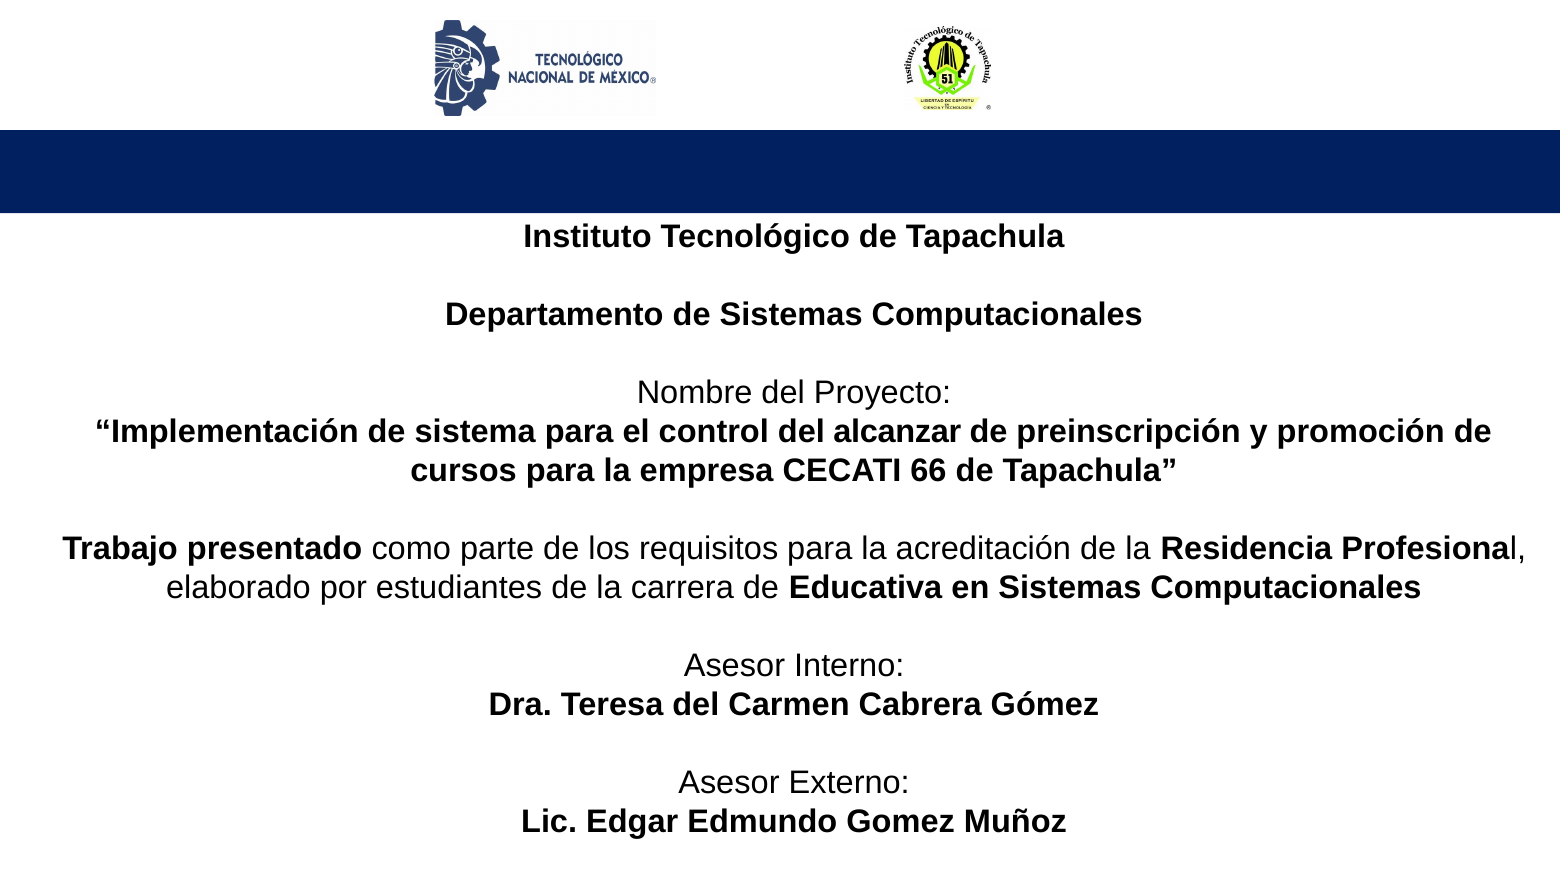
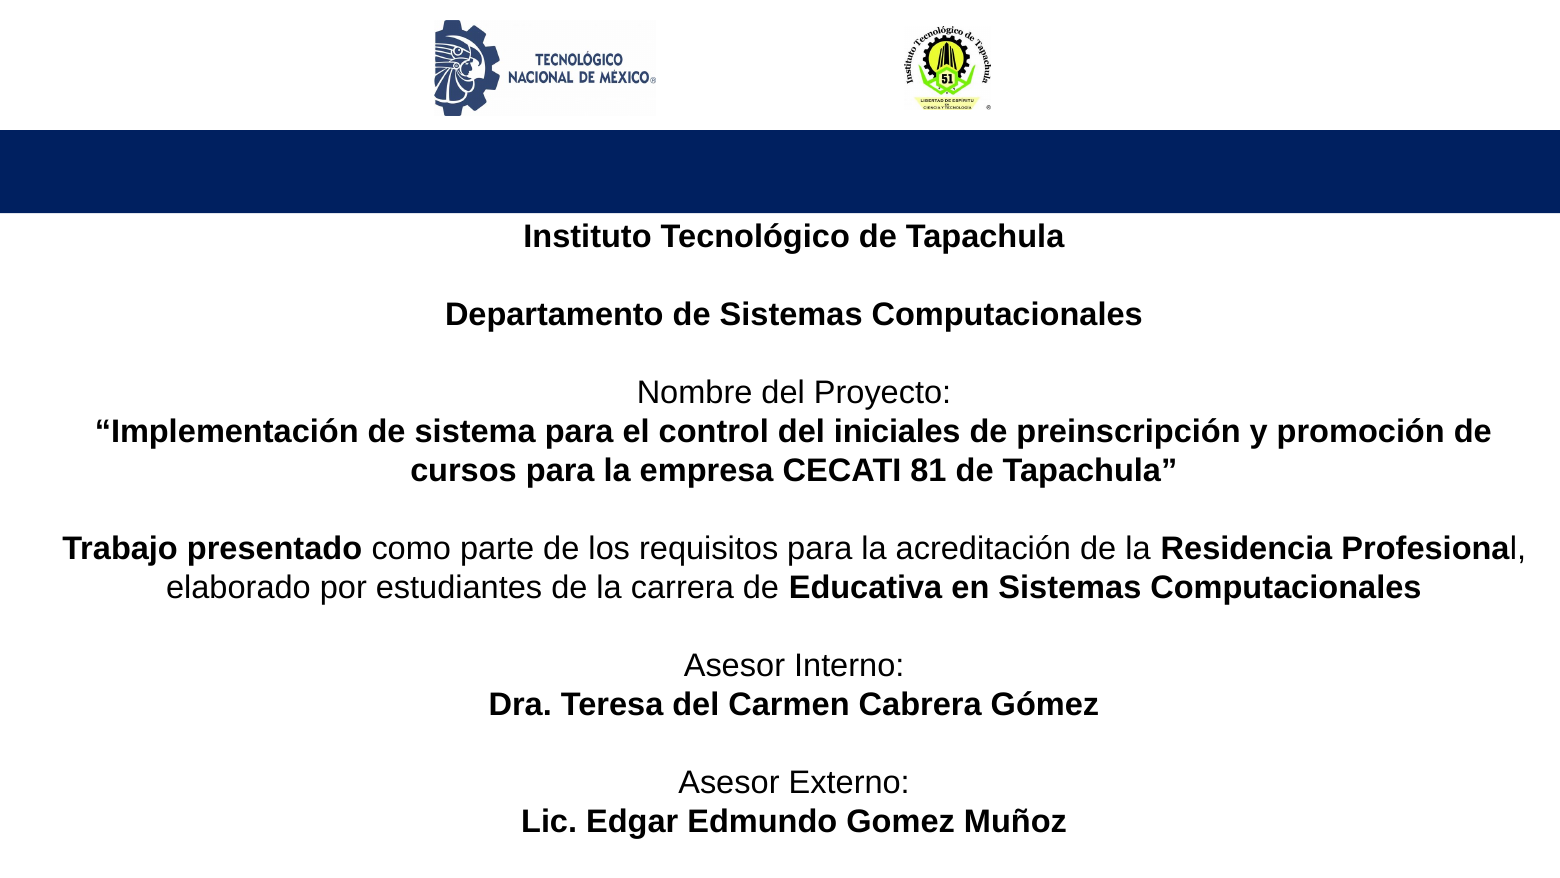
alcanzar: alcanzar -> iniciales
66: 66 -> 81
